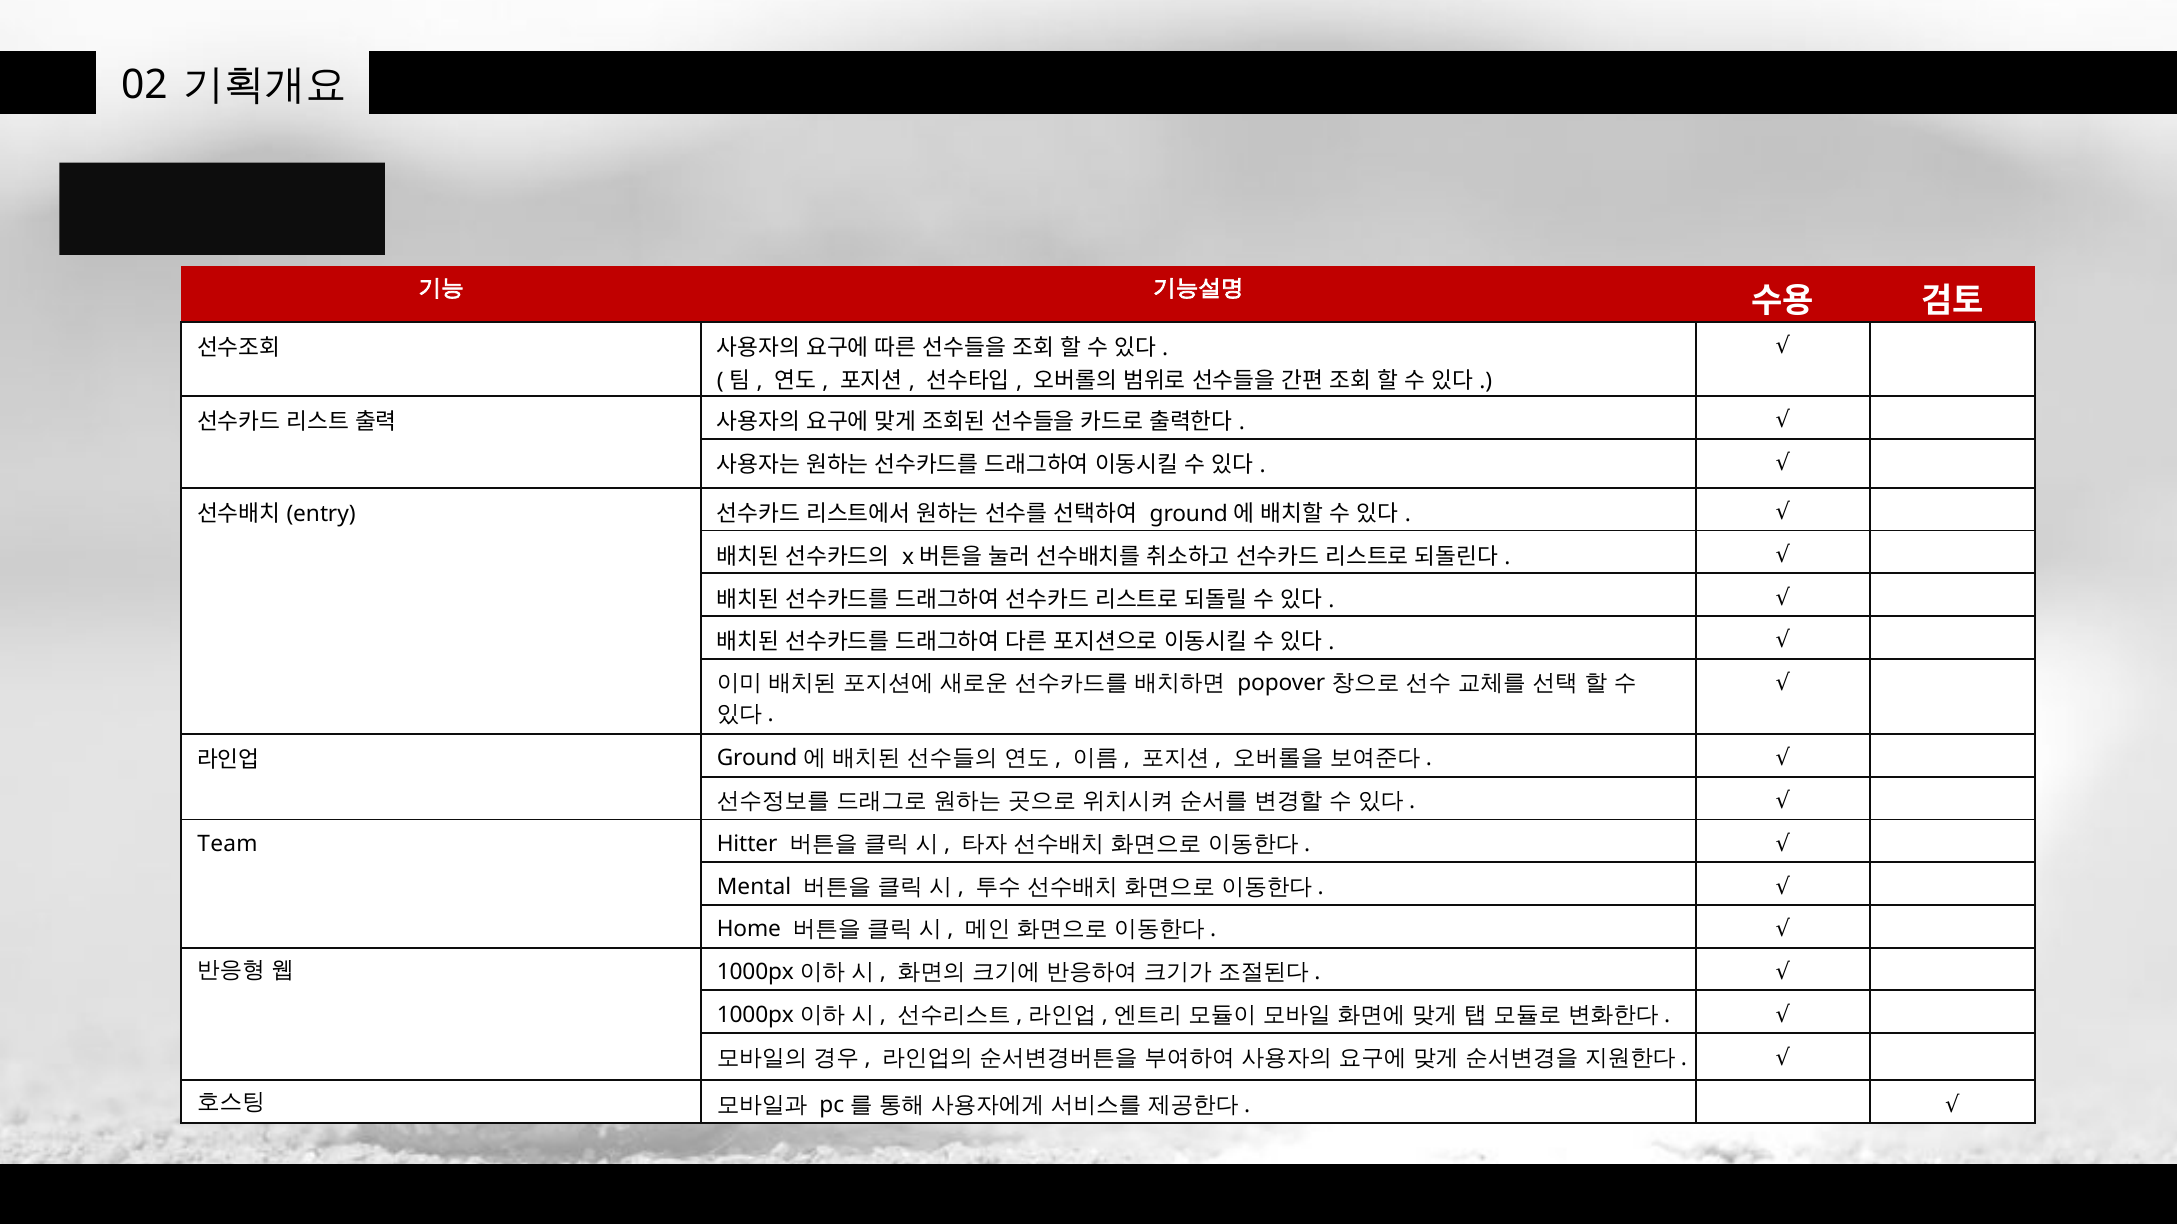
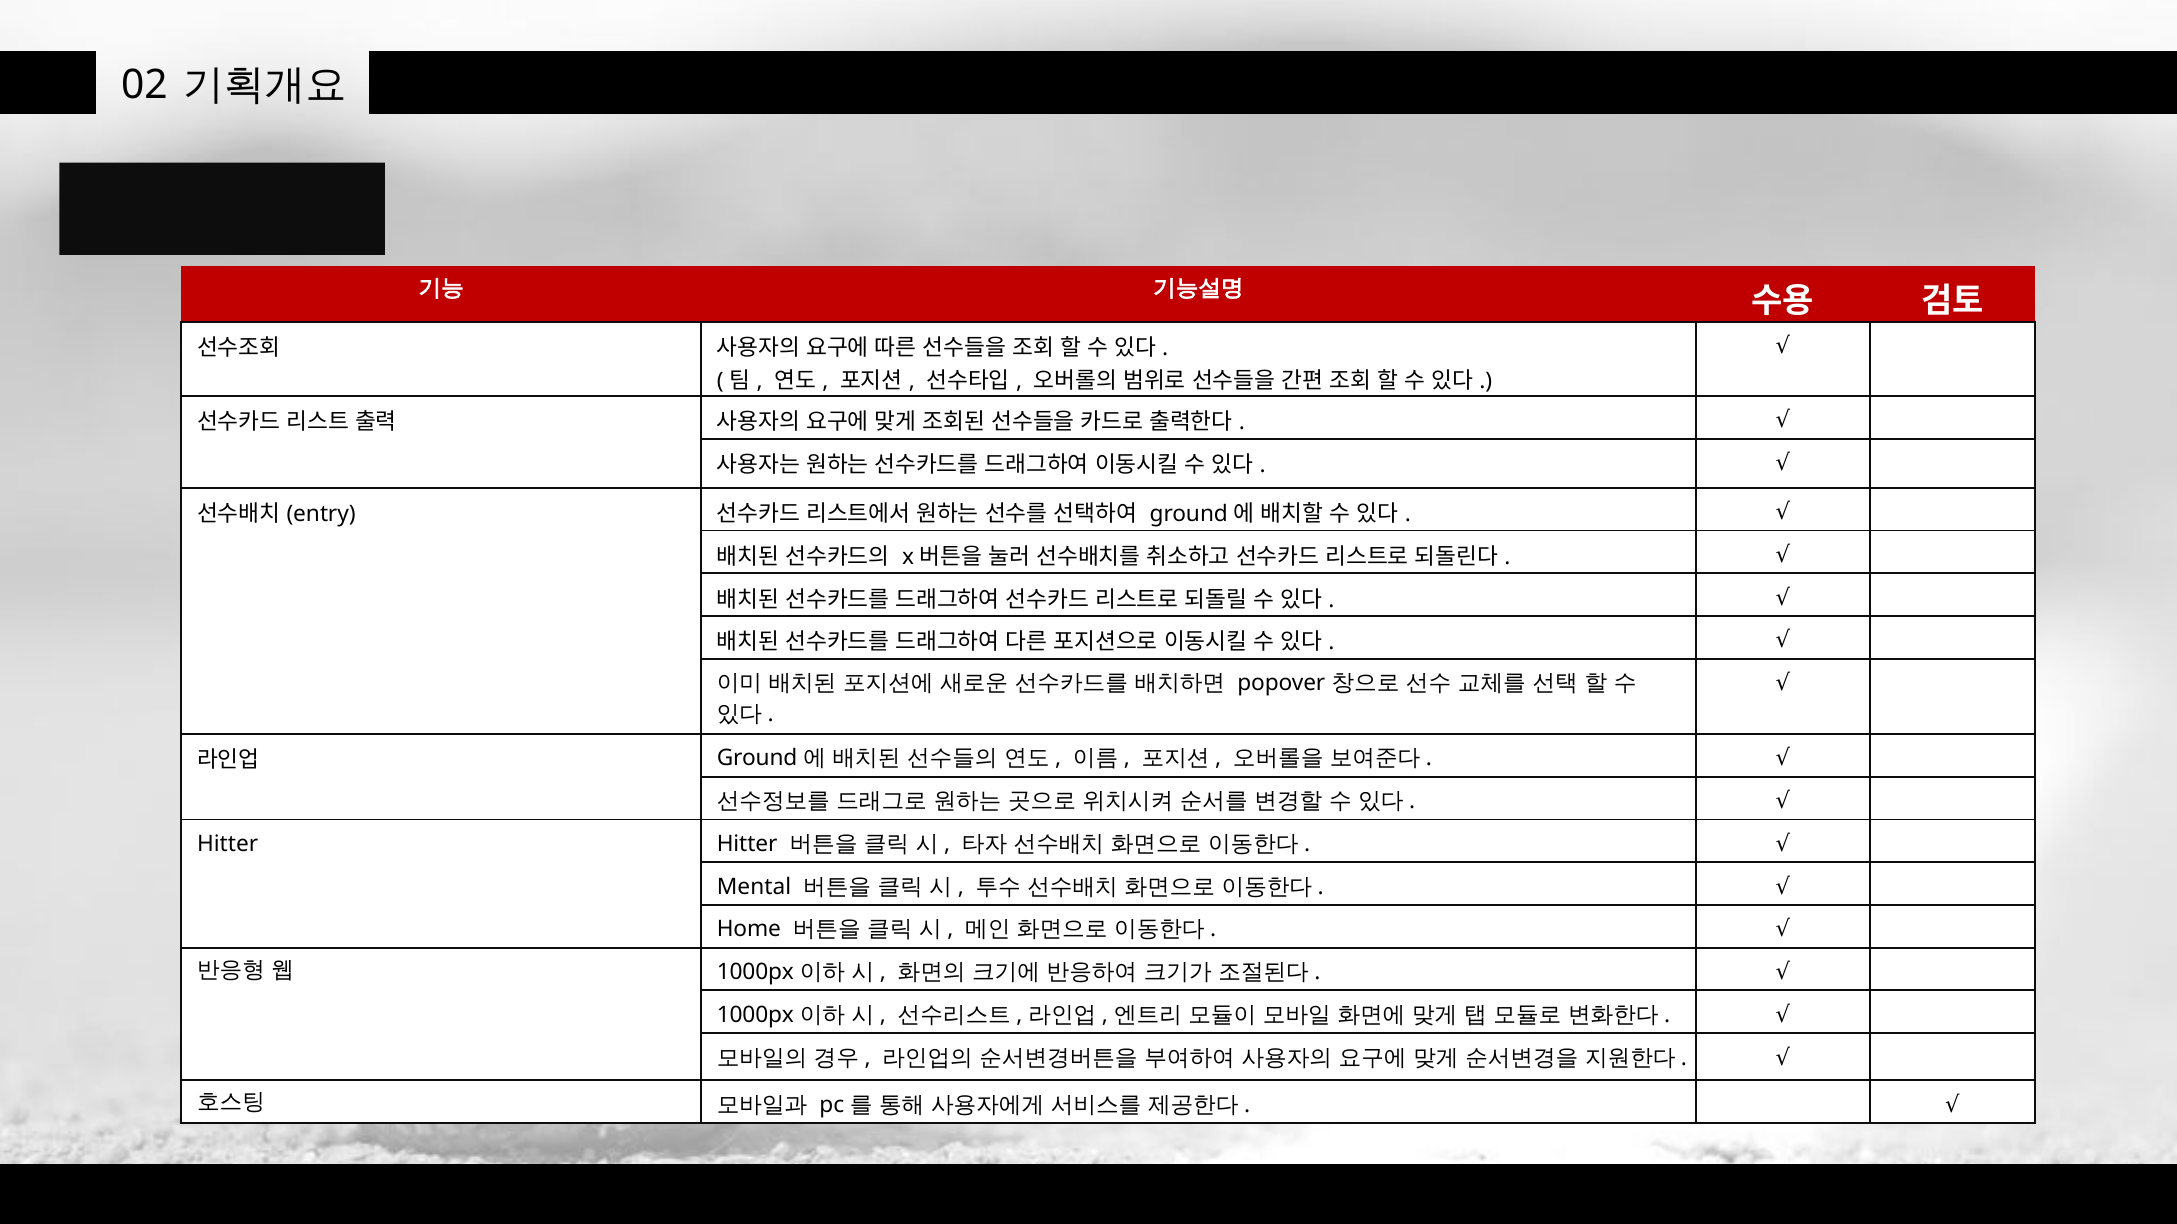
Team at (228, 844): Team -> Hitter
